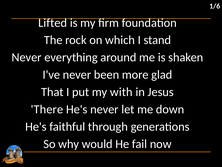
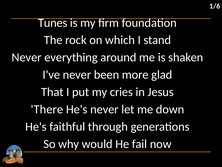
Lifted: Lifted -> Tunes
with: with -> cries
